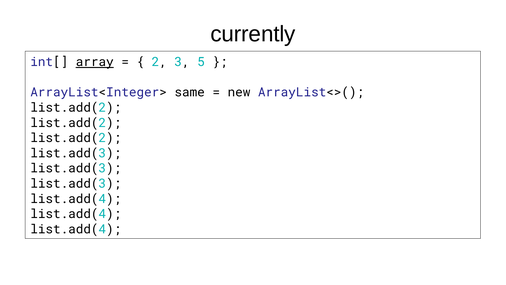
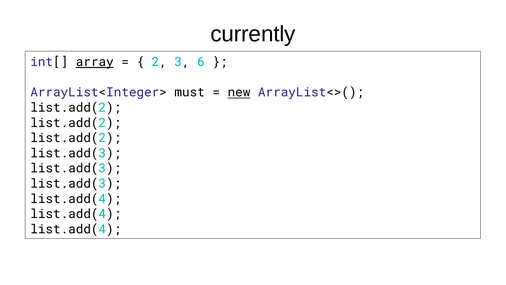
5: 5 -> 6
same: same -> must
new underline: none -> present
